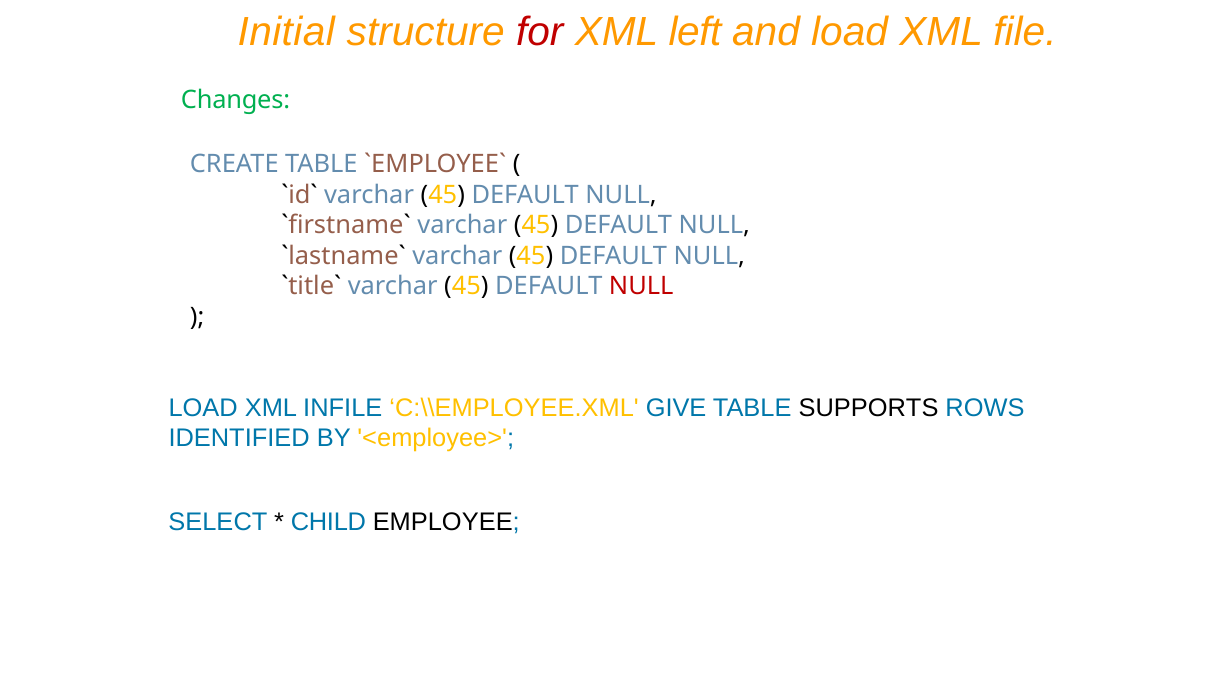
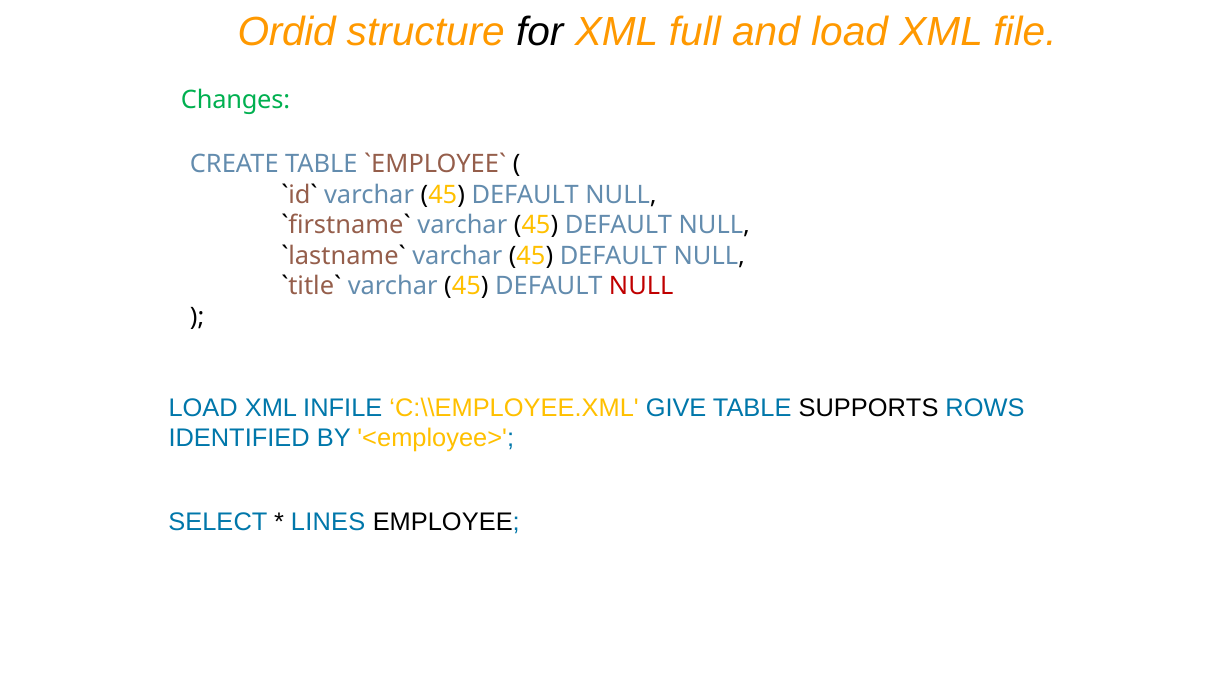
Initial: Initial -> Ordid
for colour: red -> black
left: left -> full
CHILD: CHILD -> LINES
